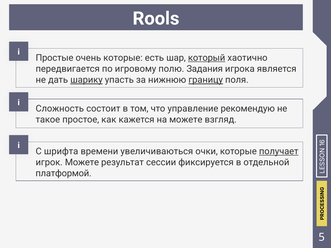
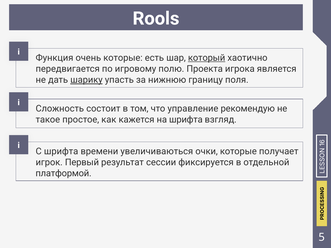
Простые: Простые -> Функция
Задания: Задания -> Проекта
границу underline: present -> none
на можете: можете -> шрифта
получает underline: present -> none
игрок Можете: Можете -> Первый
